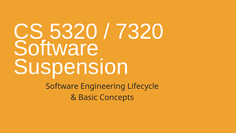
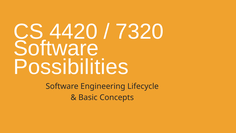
5320: 5320 -> 4420
Suspension: Suspension -> Possibilities
